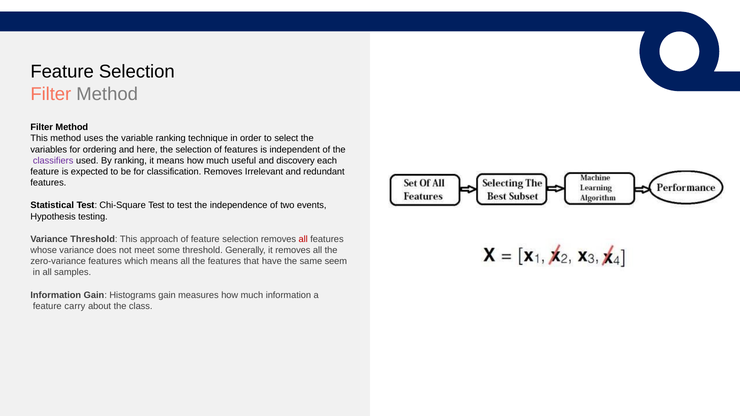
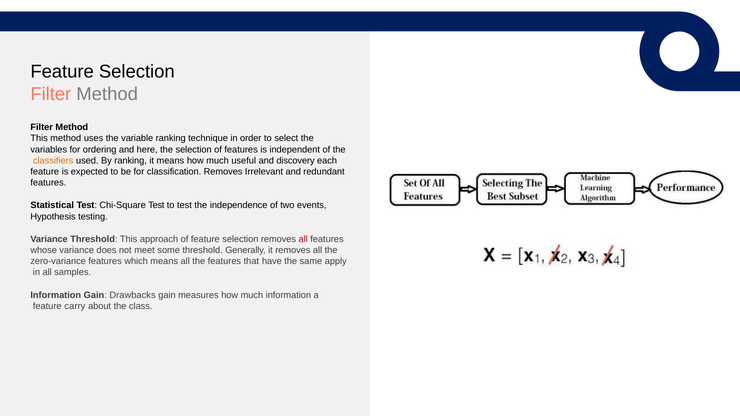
classifiers colour: purple -> orange
seem: seem -> apply
Histograms: Histograms -> Drawbacks
